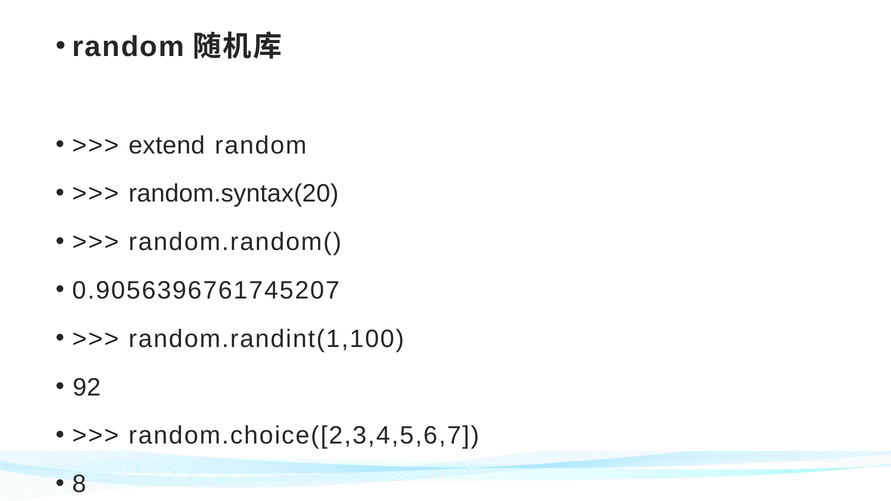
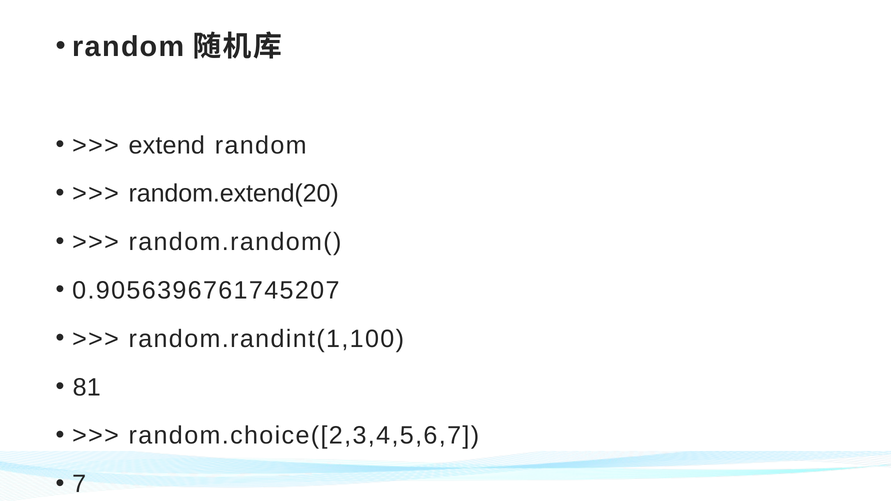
random.syntax(20: random.syntax(20 -> random.extend(20
92: 92 -> 81
8: 8 -> 7
